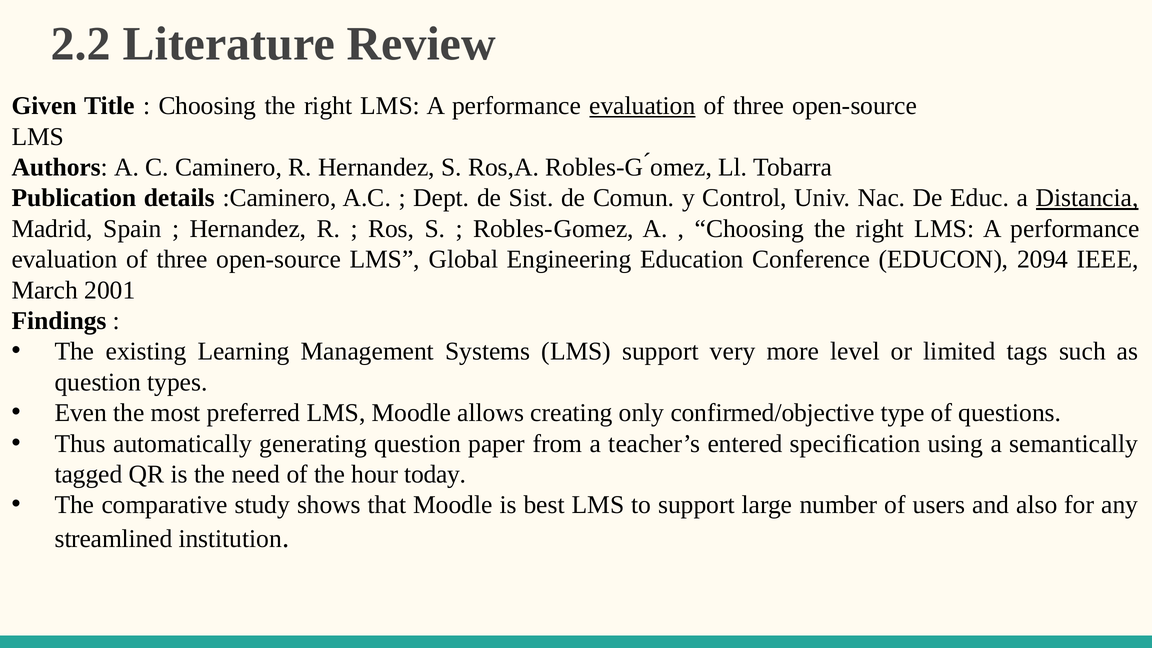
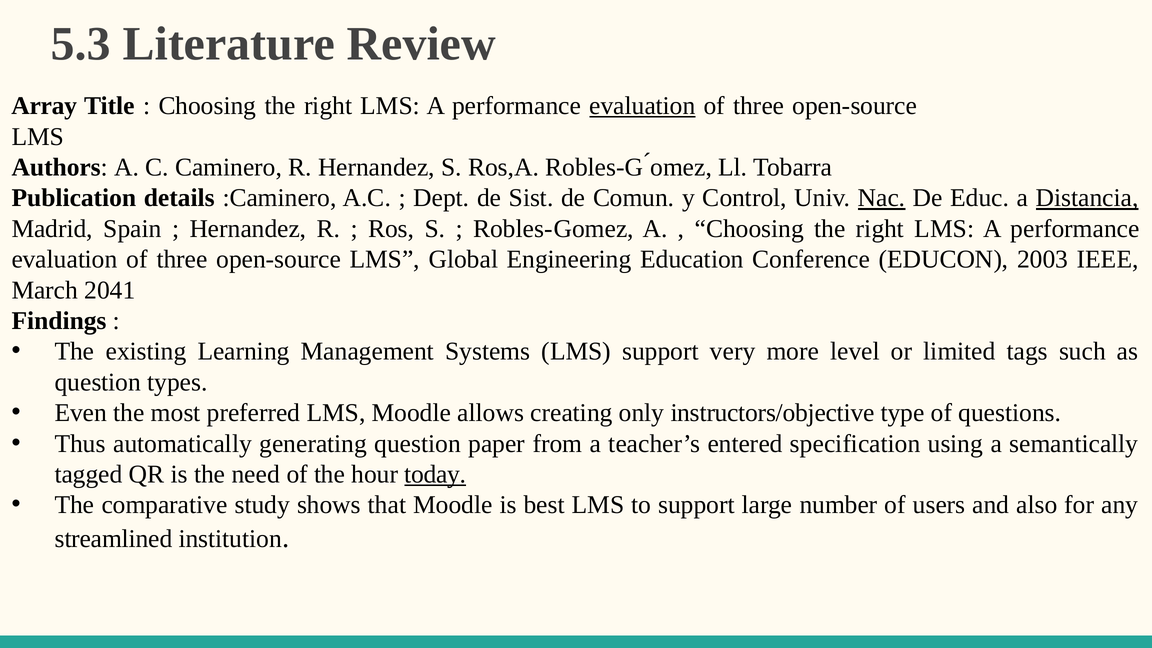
2.2: 2.2 -> 5.3
Given: Given -> Array
Nac underline: none -> present
2094: 2094 -> 2003
2001: 2001 -> 2041
confirmed/objective: confirmed/objective -> instructors/objective
today underline: none -> present
